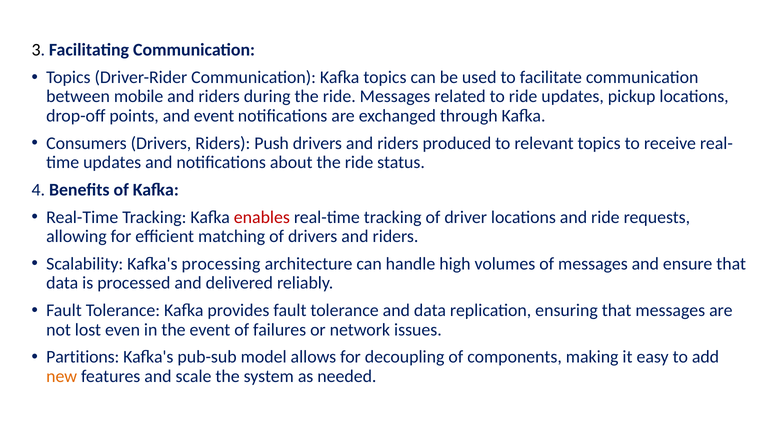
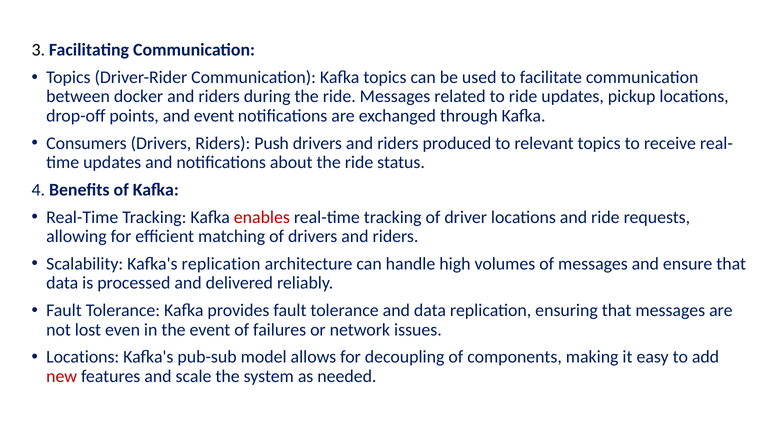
mobile: mobile -> docker
Kafka's processing: processing -> replication
Partitions at (83, 357): Partitions -> Locations
new colour: orange -> red
